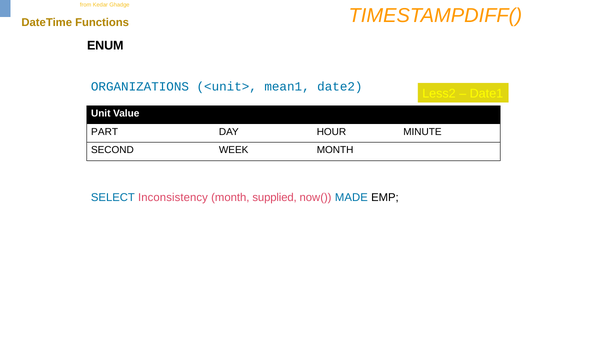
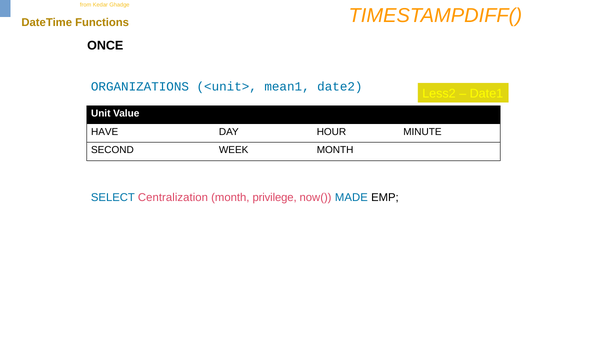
ENUM: ENUM -> ONCE
PART: PART -> HAVE
Inconsistency: Inconsistency -> Centralization
supplied: supplied -> privilege
